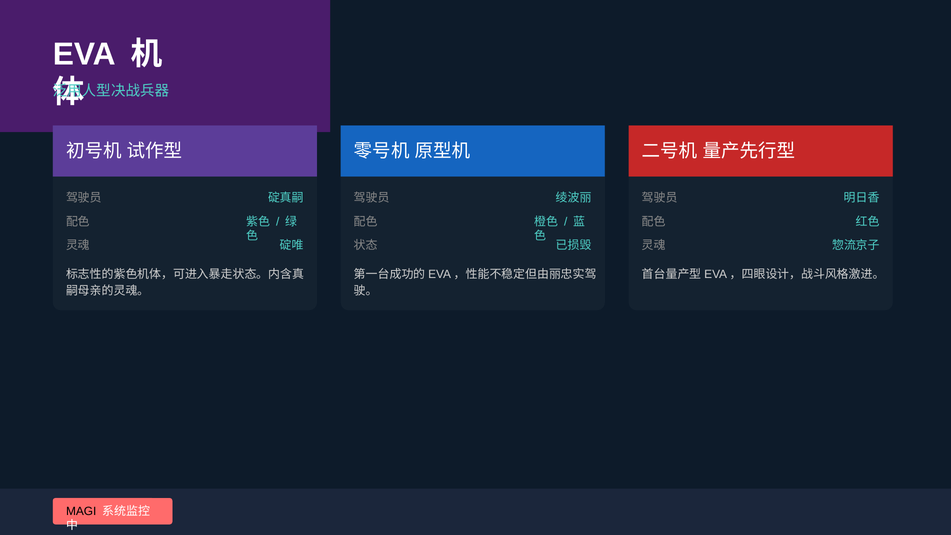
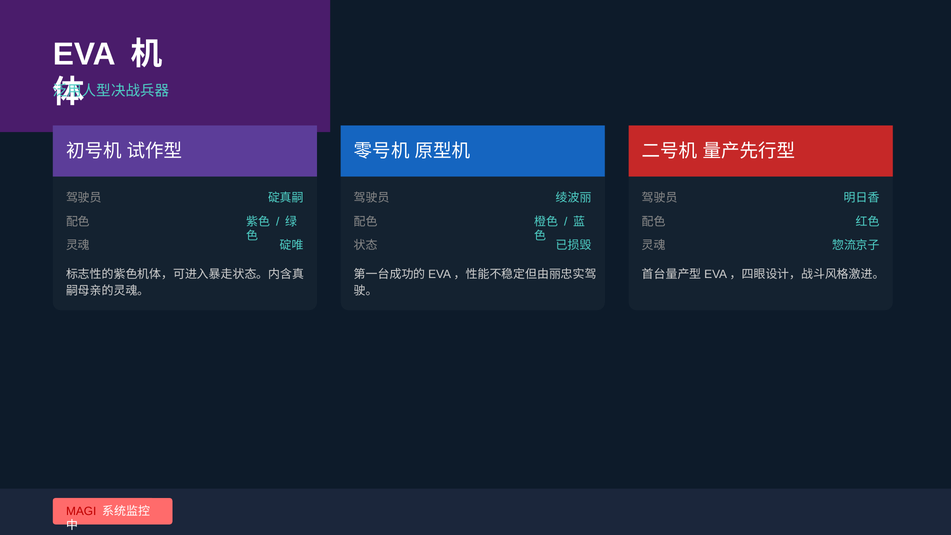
MAGI colour: black -> red
